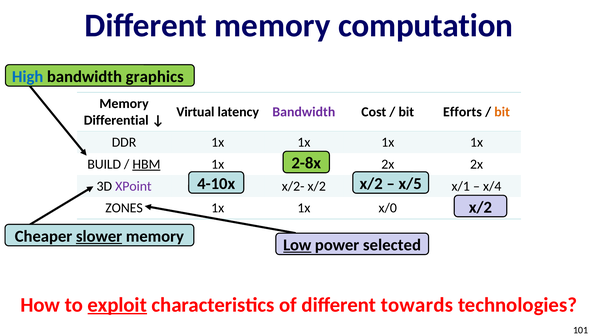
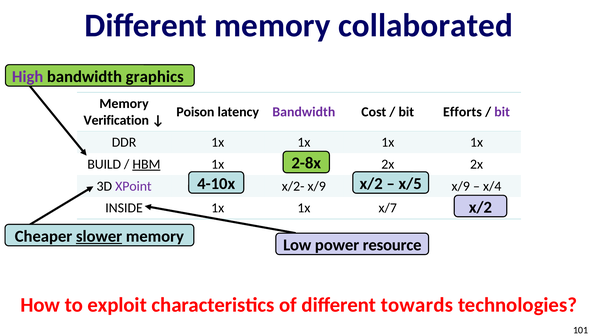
computation: computation -> collaborated
High colour: blue -> purple
Virtual: Virtual -> Poison
bit at (502, 112) colour: orange -> purple
Differential: Differential -> Verification
x/2- x/2: x/2 -> x/9
x/1 at (461, 186): x/1 -> x/9
ZONES: ZONES -> INSIDE
x/0: x/0 -> x/7
Low underline: present -> none
selected: selected -> resource
exploit underline: present -> none
